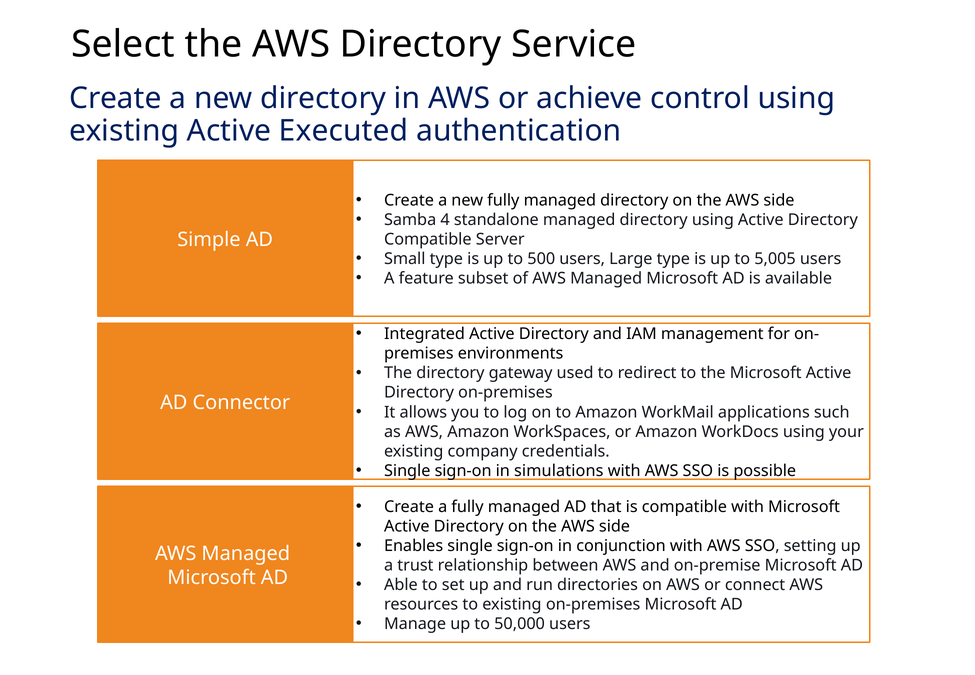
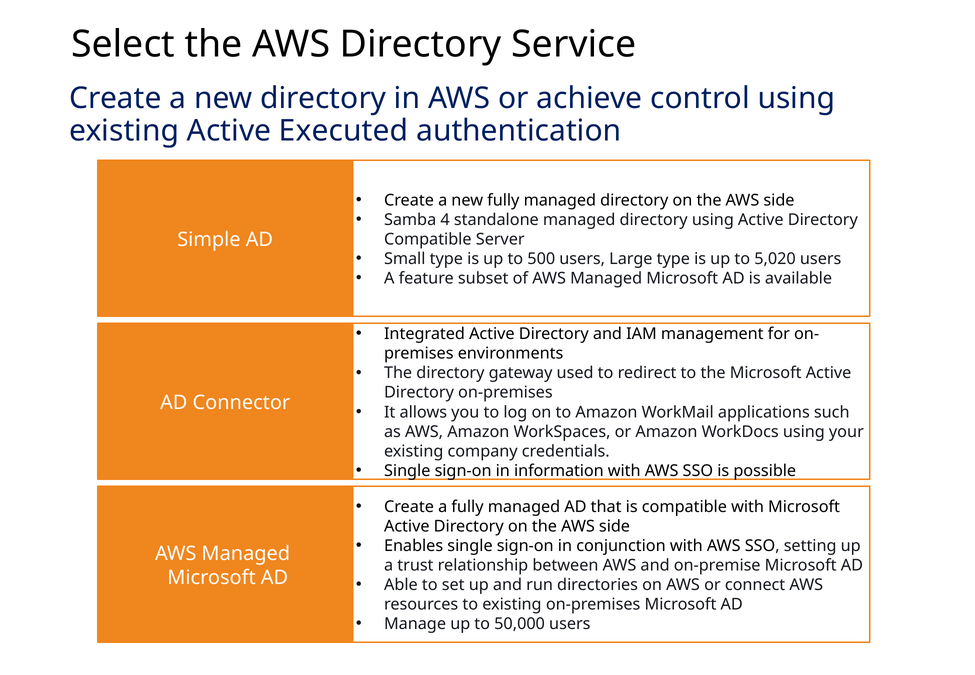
5,005: 5,005 -> 5,020
simulations: simulations -> information
